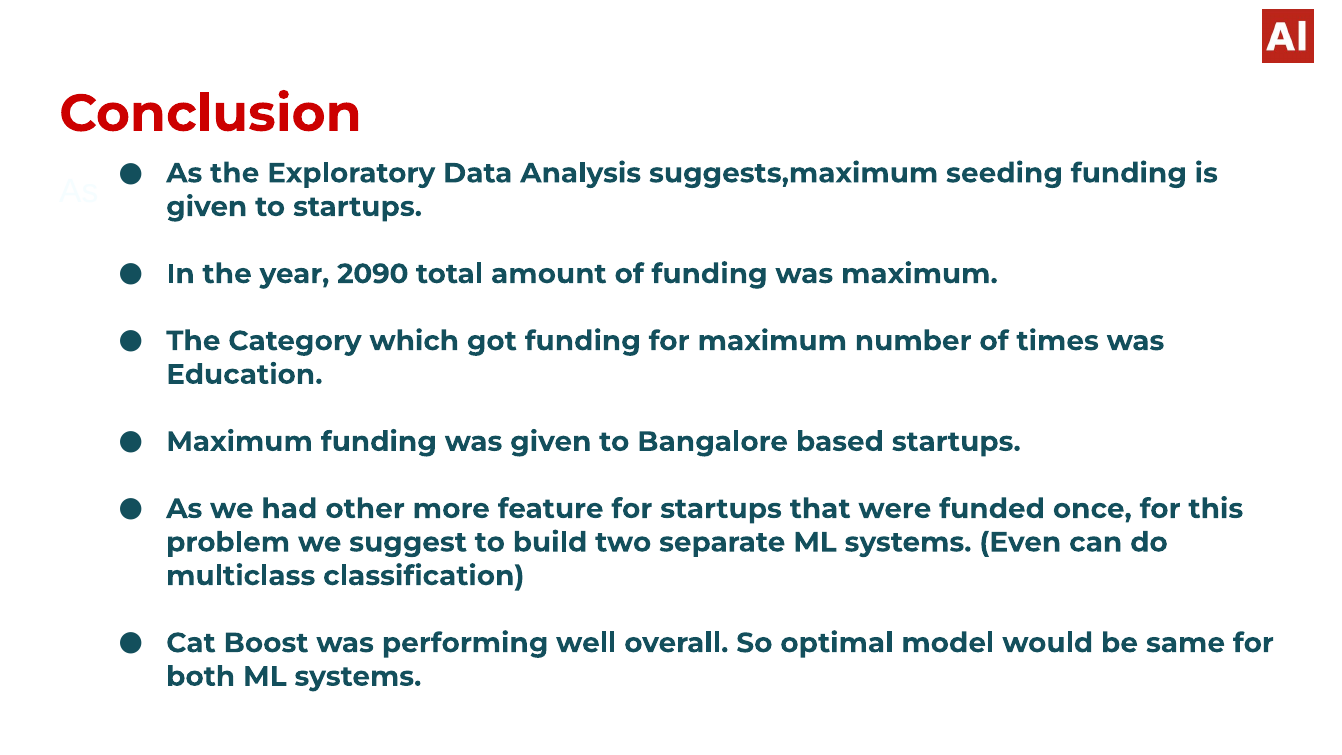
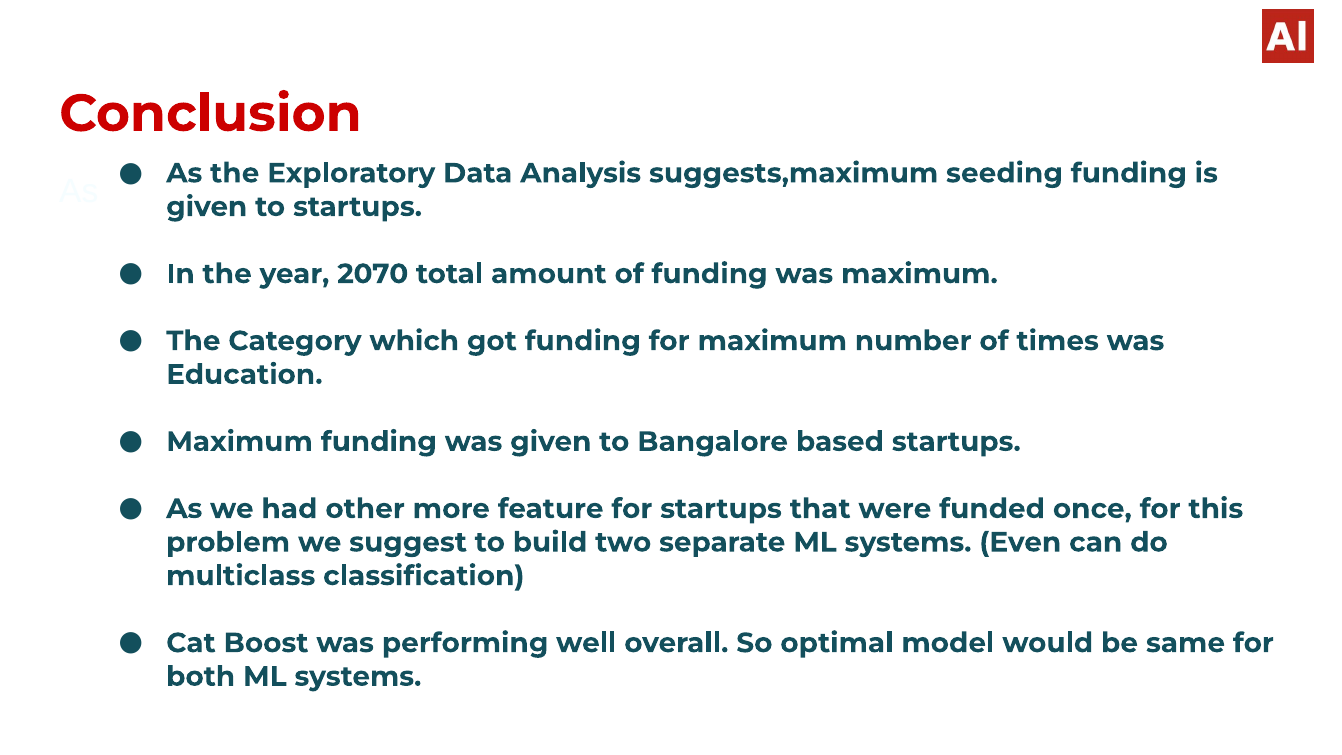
2090: 2090 -> 2070
